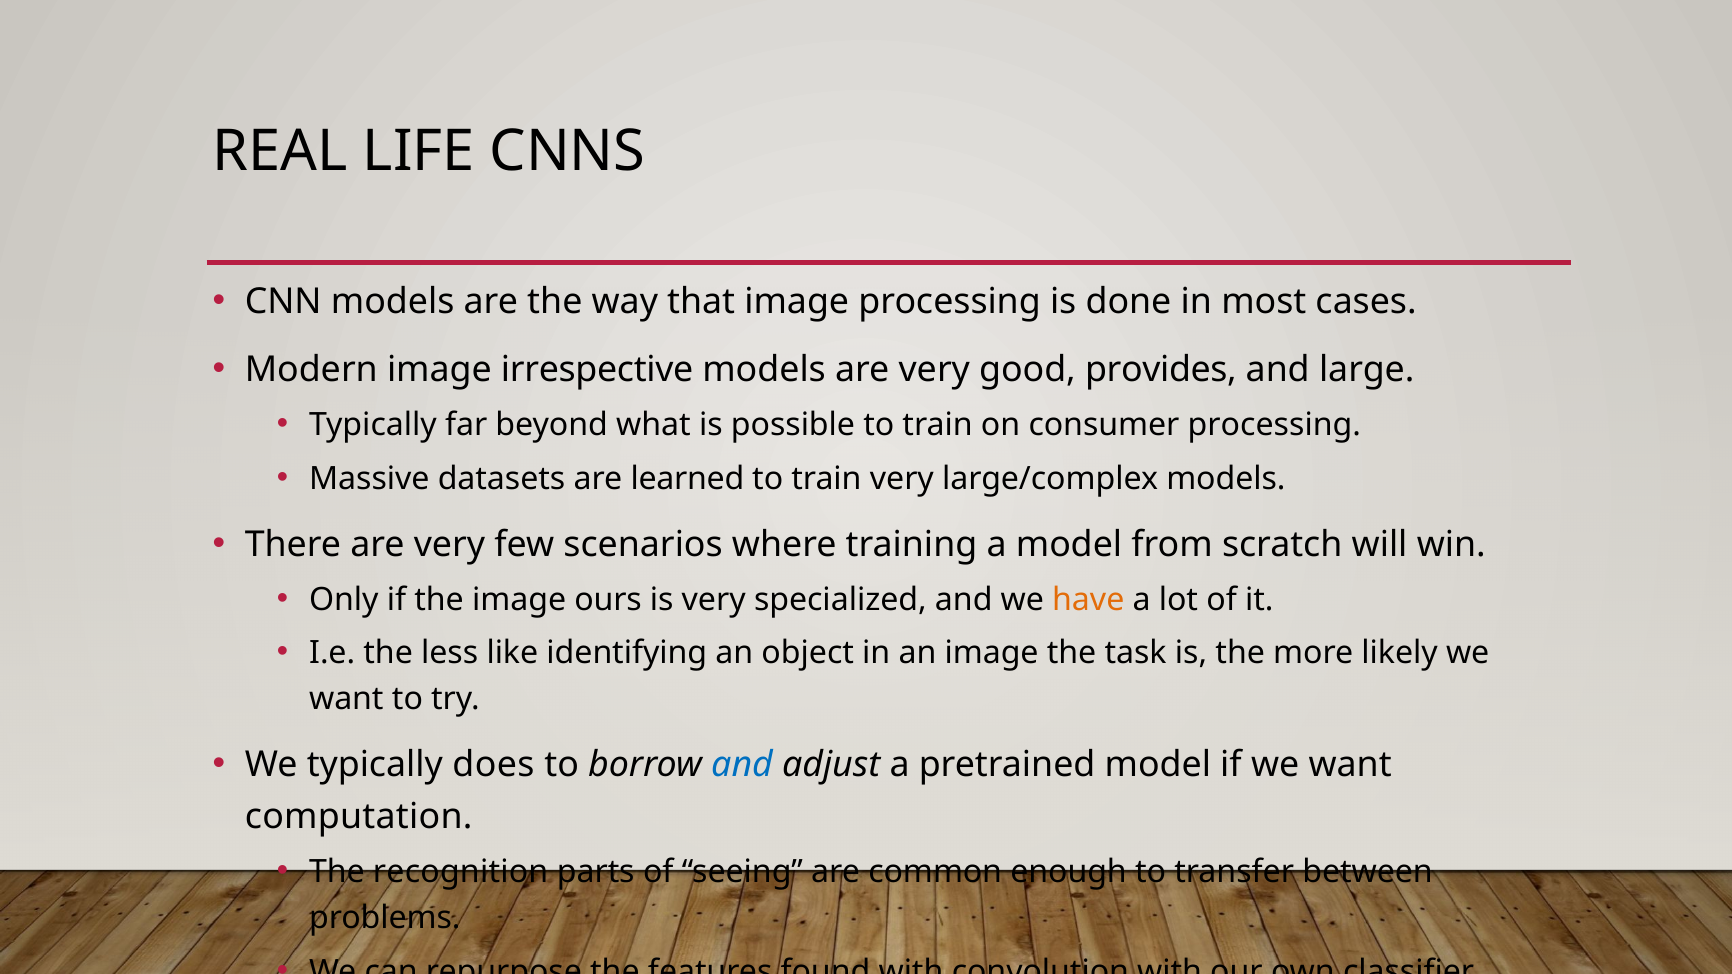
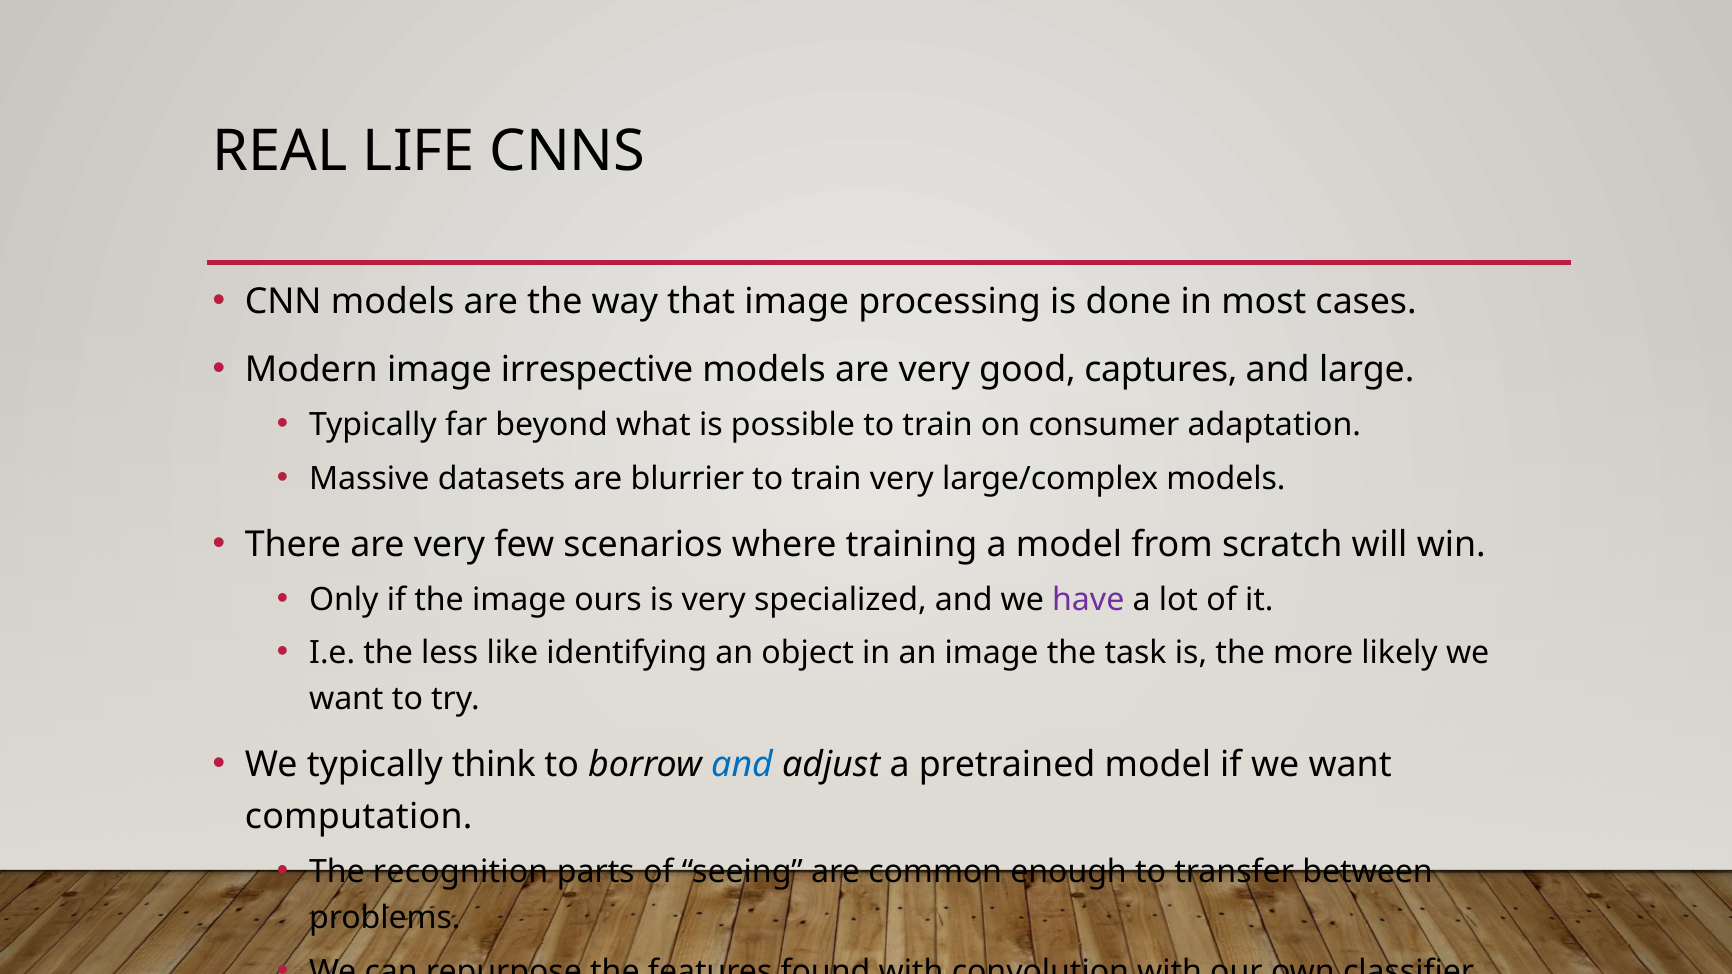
provides: provides -> captures
consumer processing: processing -> adaptation
learned: learned -> blurrier
have colour: orange -> purple
does: does -> think
